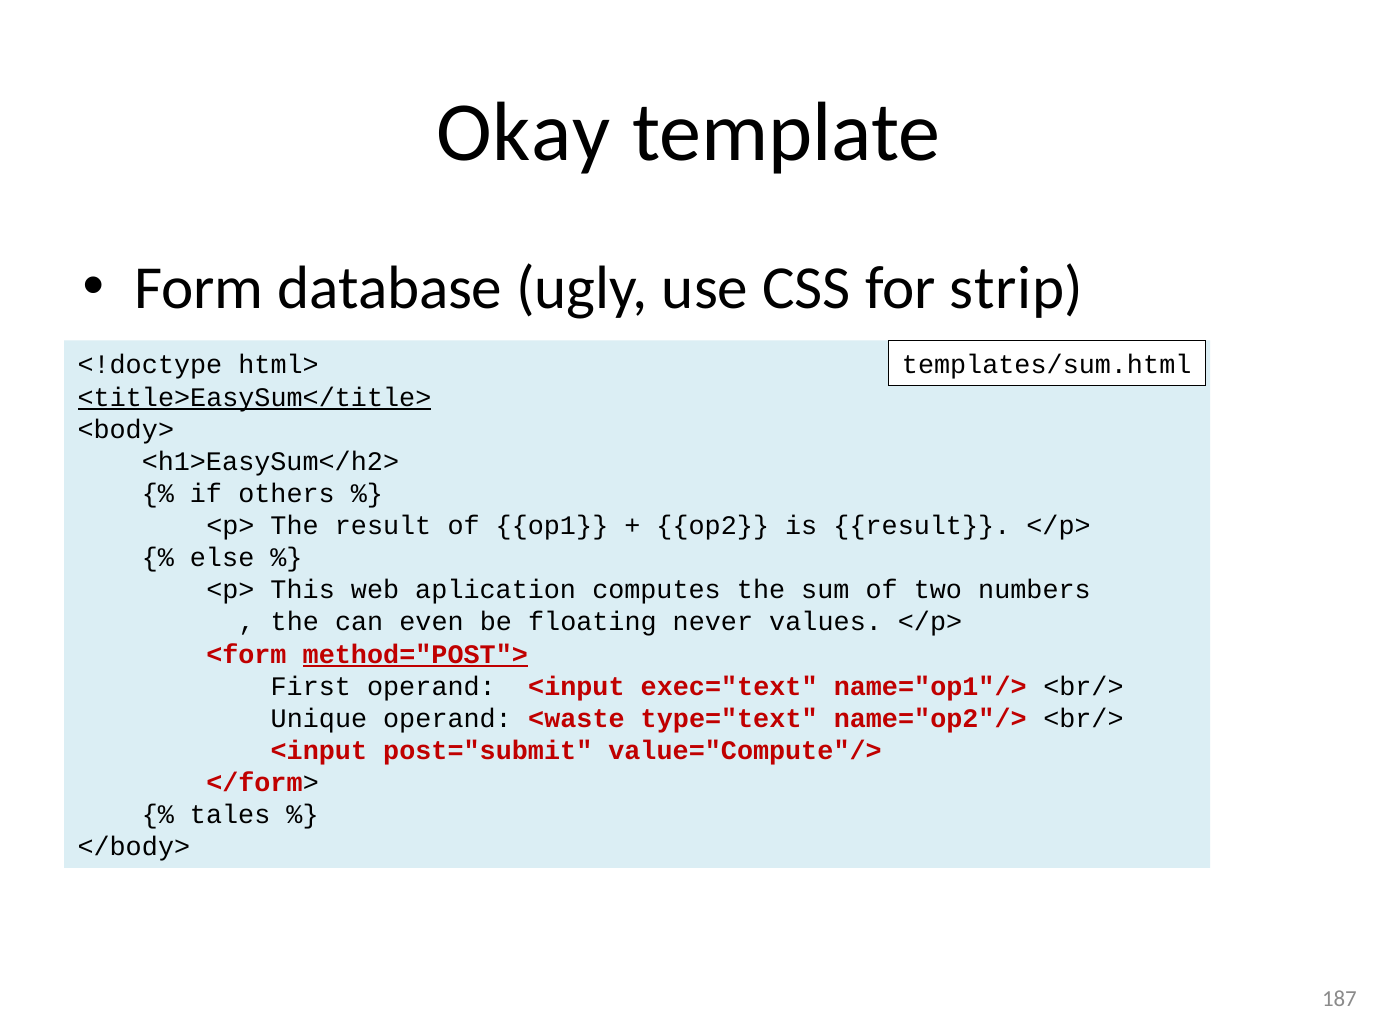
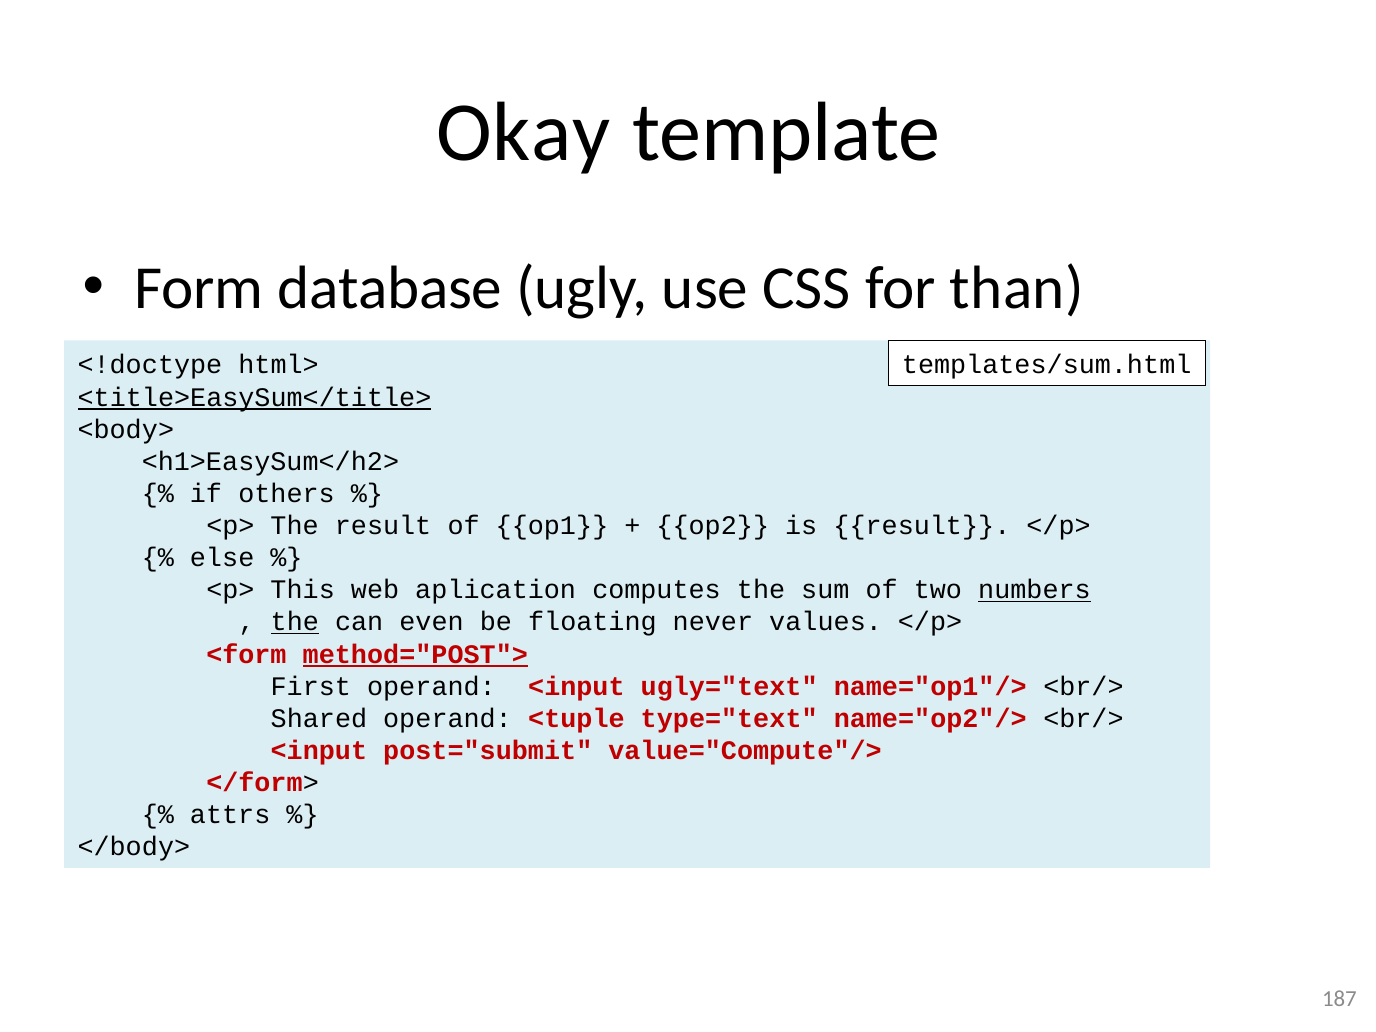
strip: strip -> than
numbers underline: none -> present
the at (295, 622) underline: none -> present
exec="text: exec="text -> ugly="text
Unique: Unique -> Shared
<waste: <waste -> <tuple
tales: tales -> attrs
